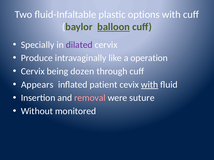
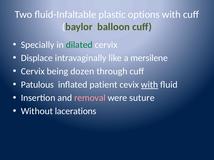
balloon underline: present -> none
dilated colour: purple -> green
Produce: Produce -> Displace
operation: operation -> mersilene
Appears: Appears -> Patulous
monitored: monitored -> lacerations
